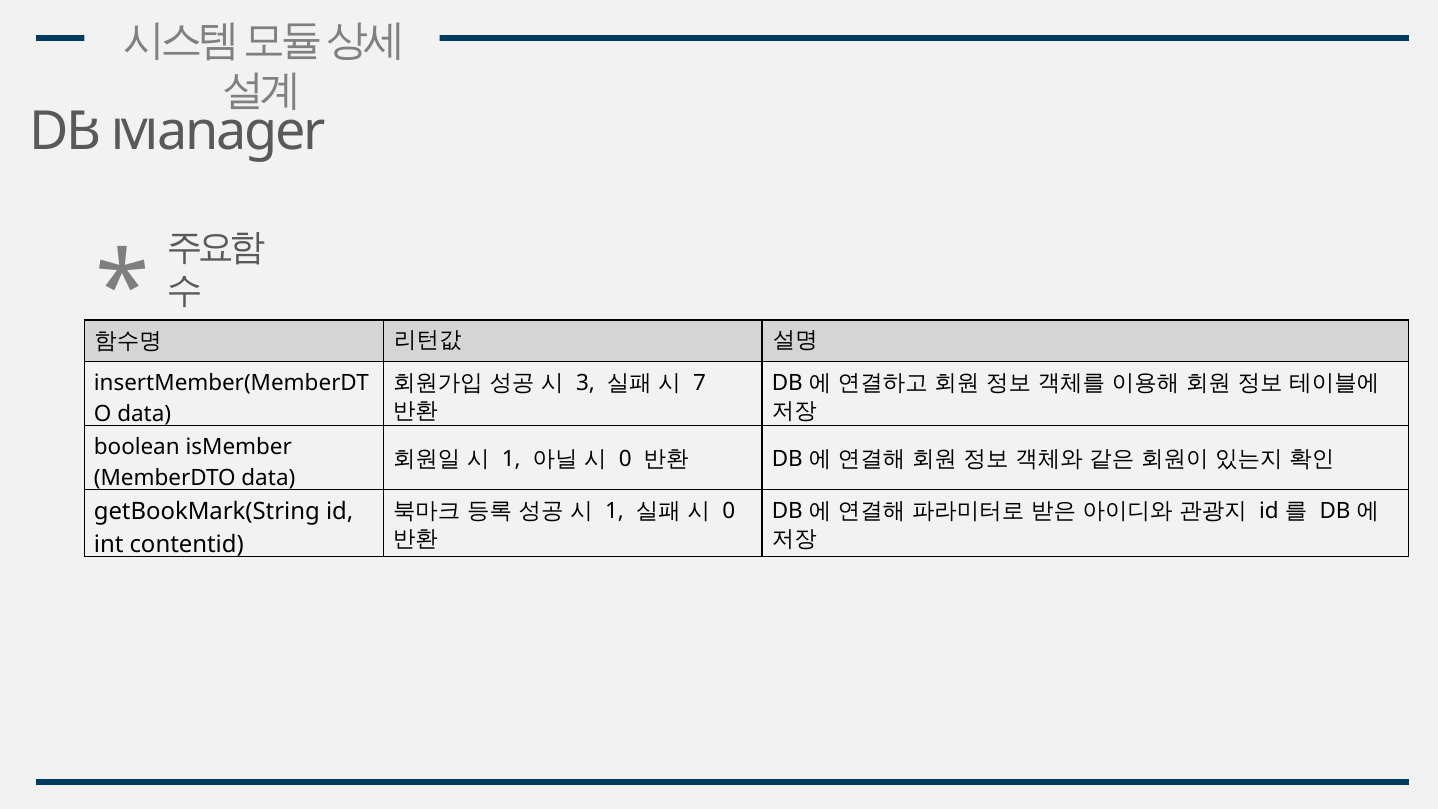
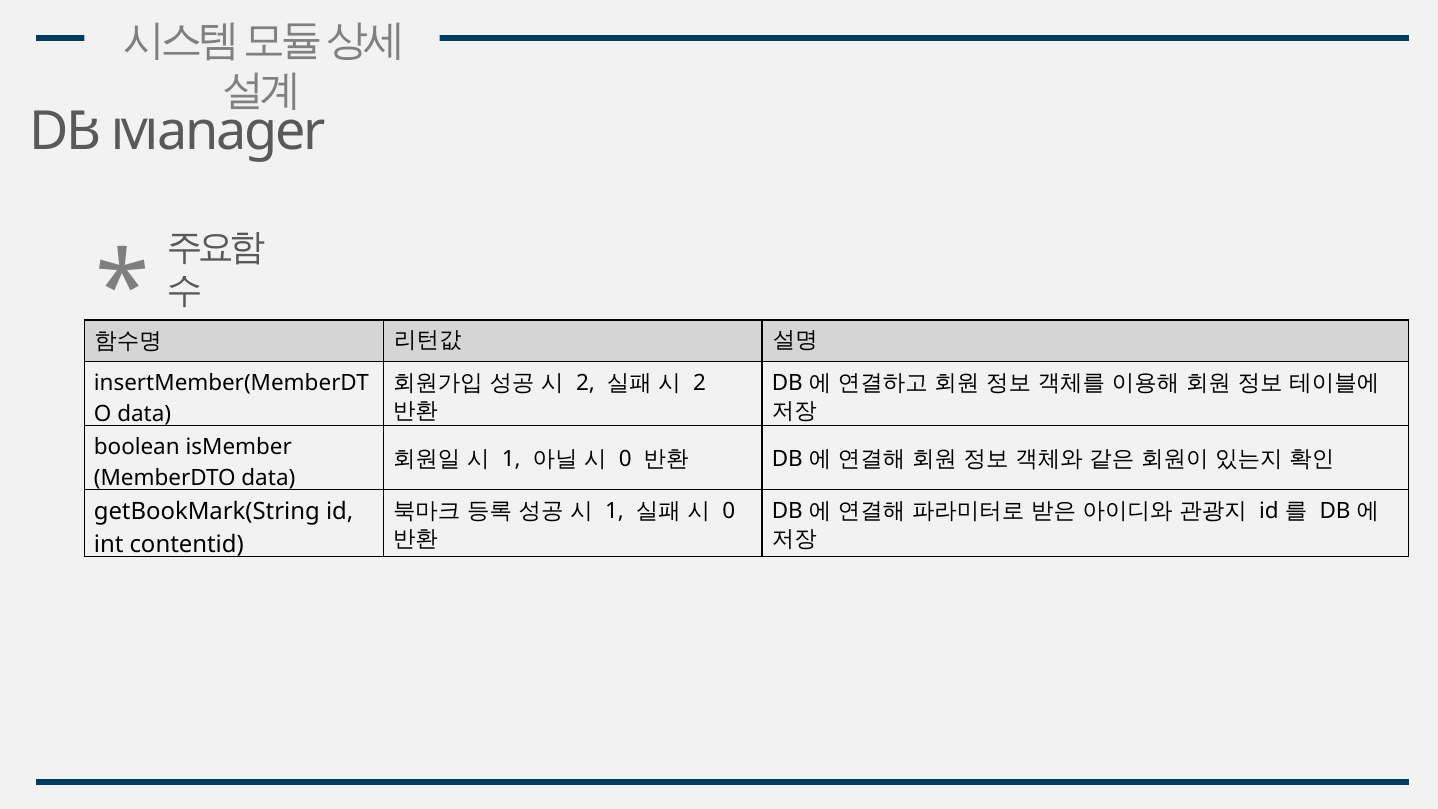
3 at (585, 383): 3 -> 2
7 at (700, 383): 7 -> 2
